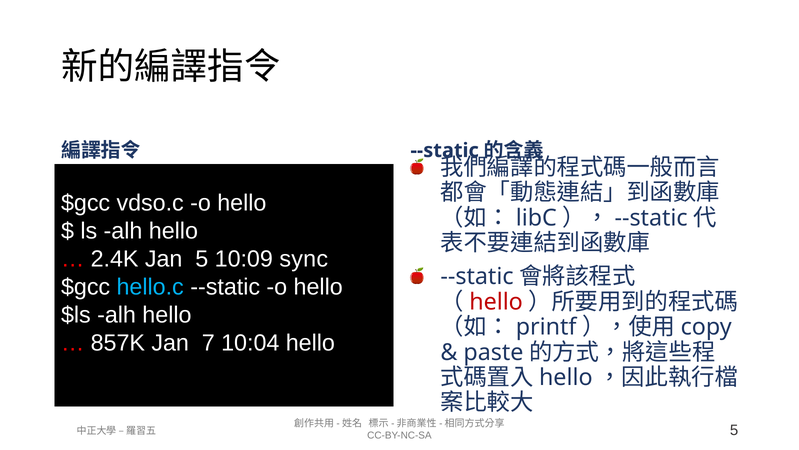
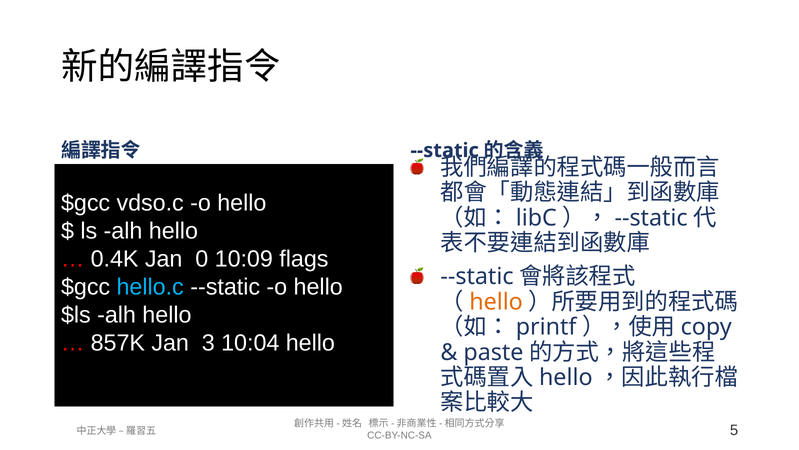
2.4K: 2.4K -> 0.4K
Jan 5: 5 -> 0
sync: sync -> flags
hello at (496, 302) colour: red -> orange
7: 7 -> 3
